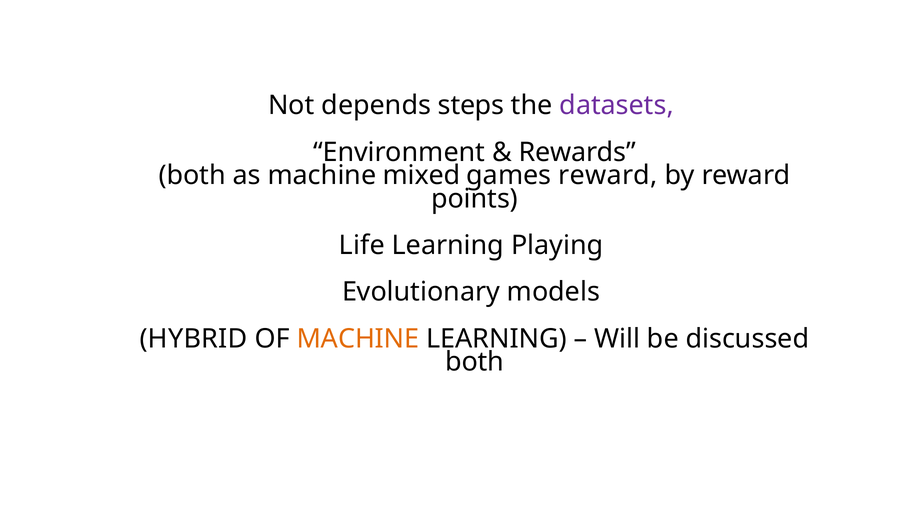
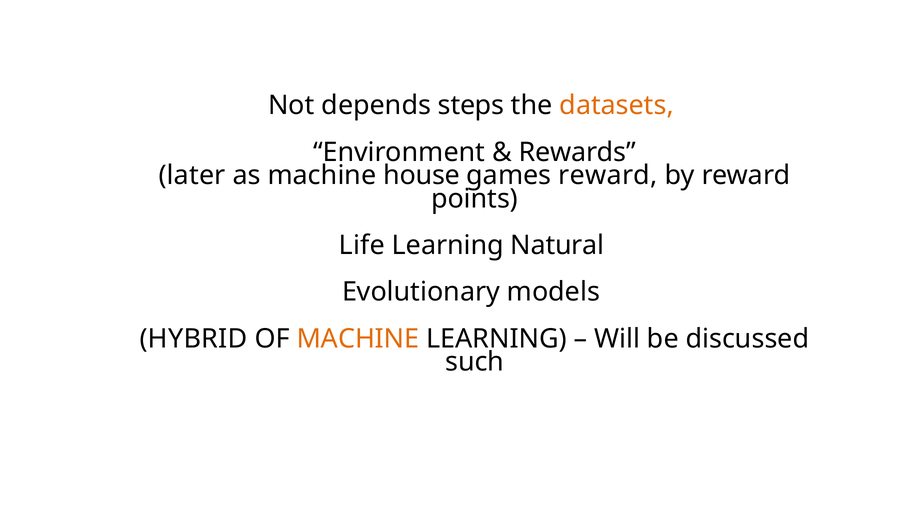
datasets colour: purple -> orange
both at (192, 175): both -> later
mixed: mixed -> house
Playing: Playing -> Natural
both at (475, 362): both -> such
